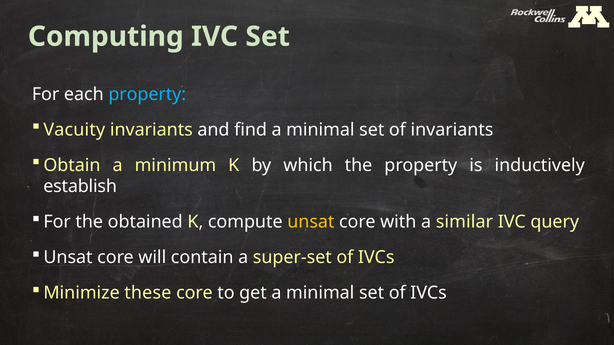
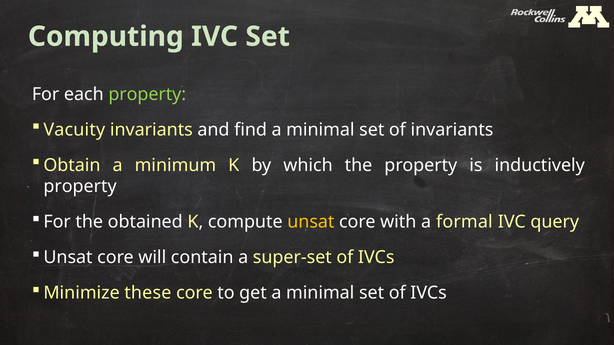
property at (147, 94) colour: light blue -> light green
establish at (80, 187): establish -> property
similar: similar -> formal
